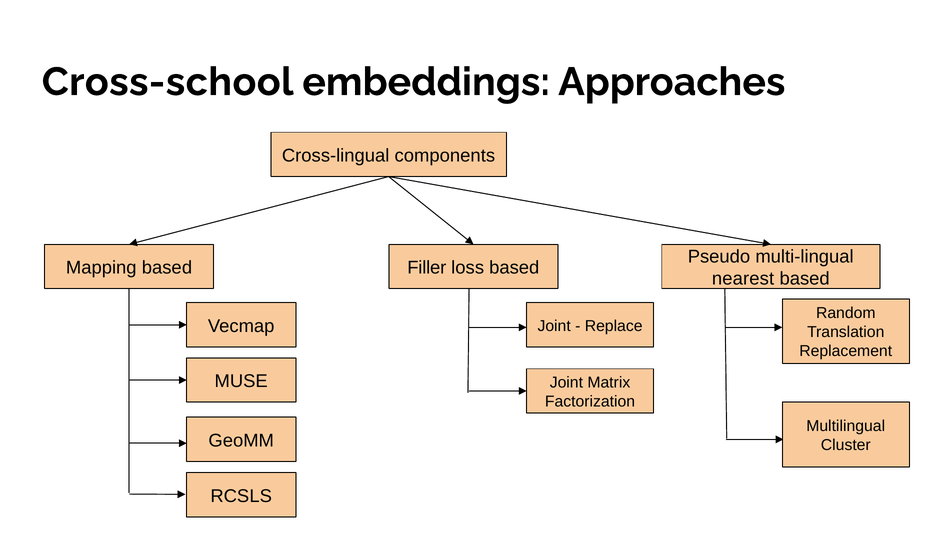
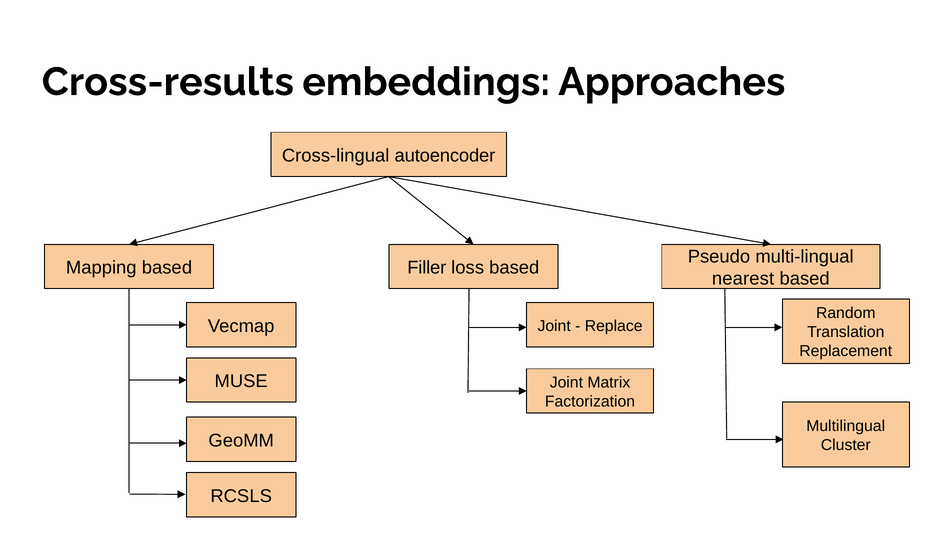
Cross-school: Cross-school -> Cross-results
components: components -> autoencoder
